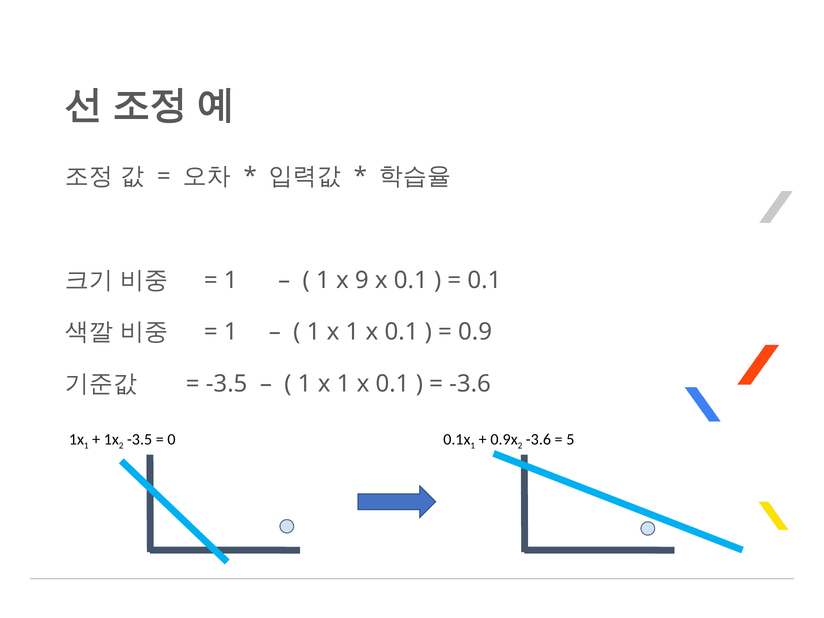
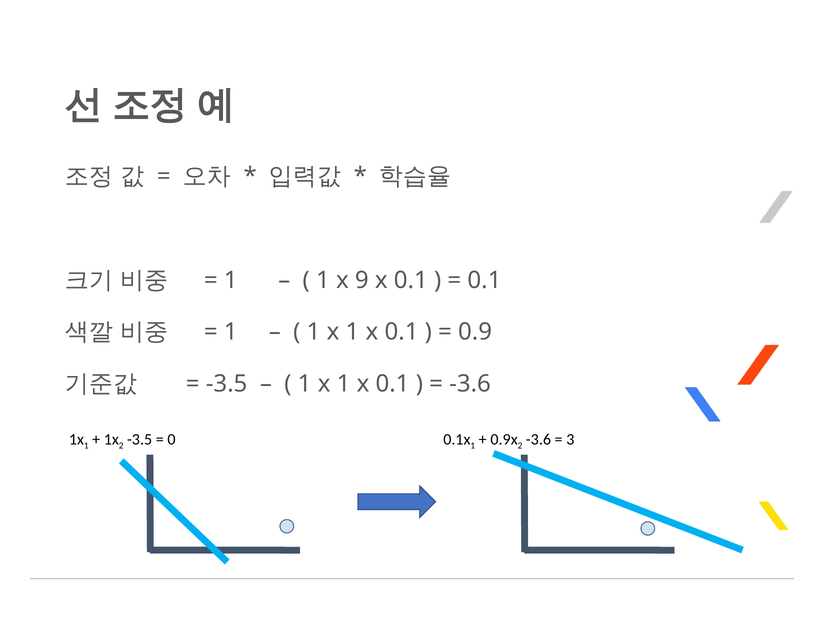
5: 5 -> 3
